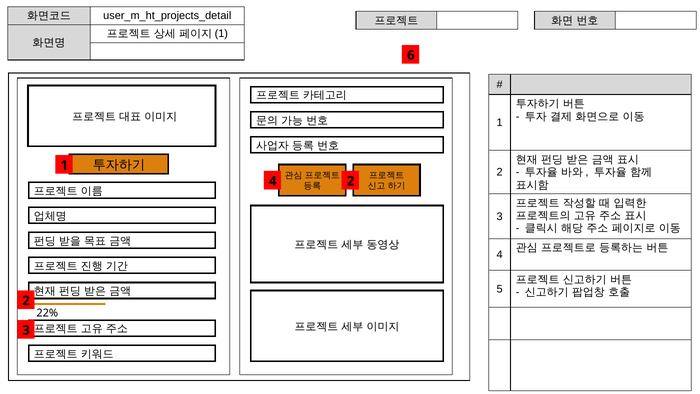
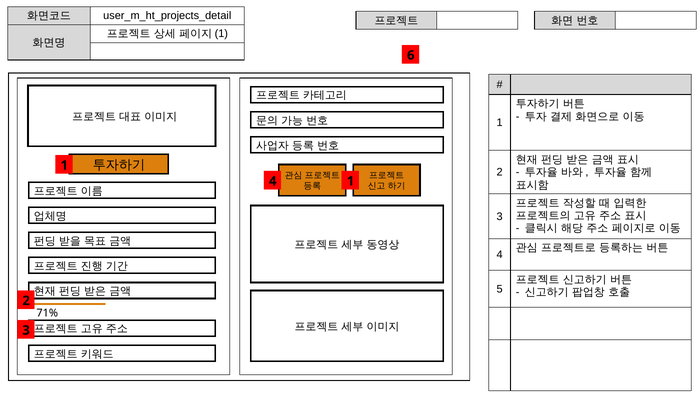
4 2: 2 -> 1
22%: 22% -> 71%
